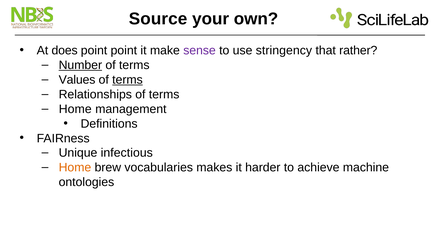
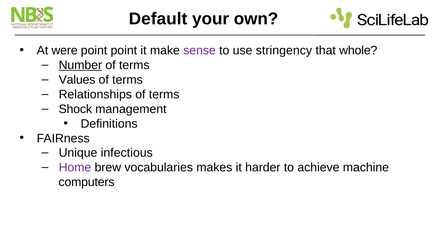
Source: Source -> Default
does: does -> were
rather: rather -> whole
terms at (128, 80) underline: present -> none
Home at (75, 109): Home -> Shock
Home at (75, 168) colour: orange -> purple
ontologies: ontologies -> computers
